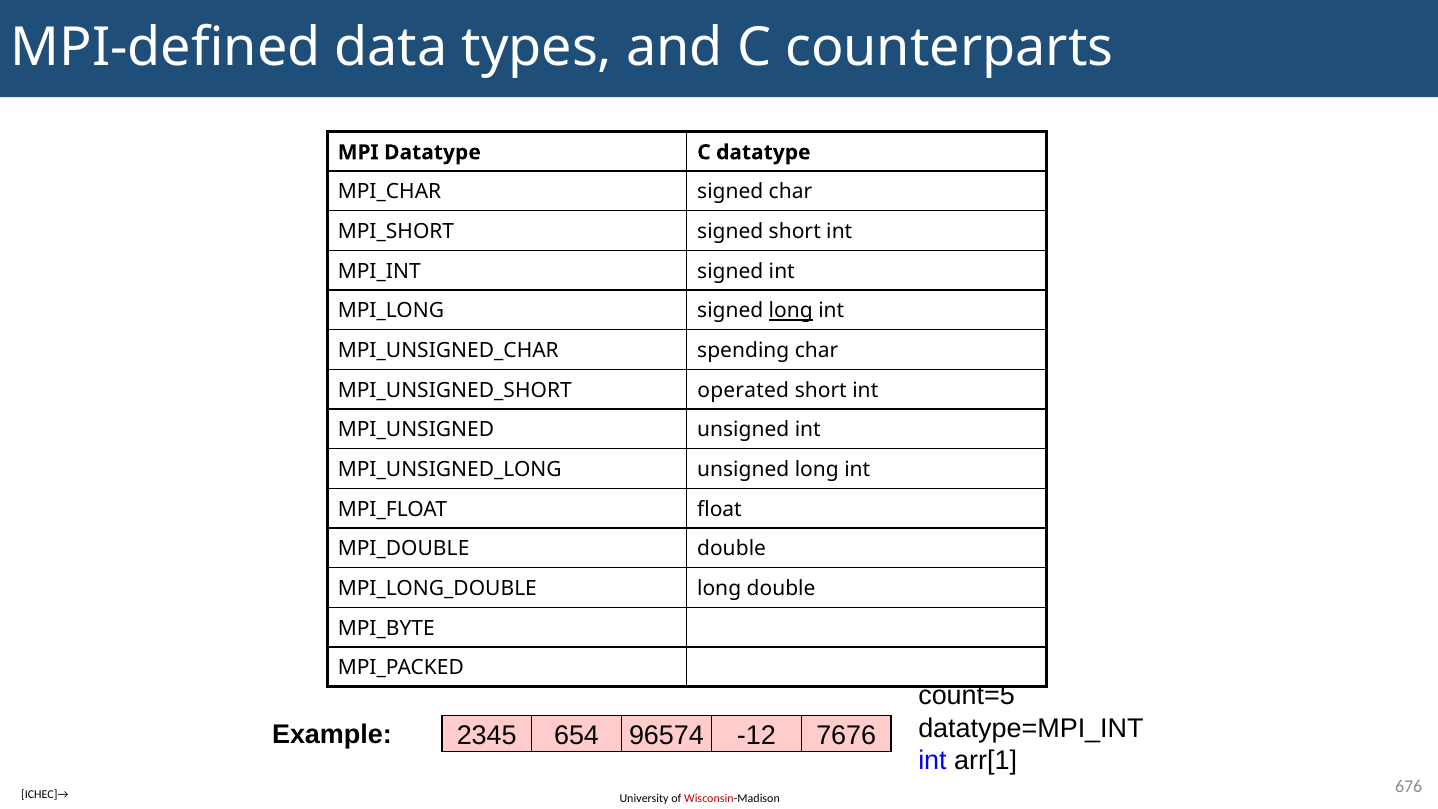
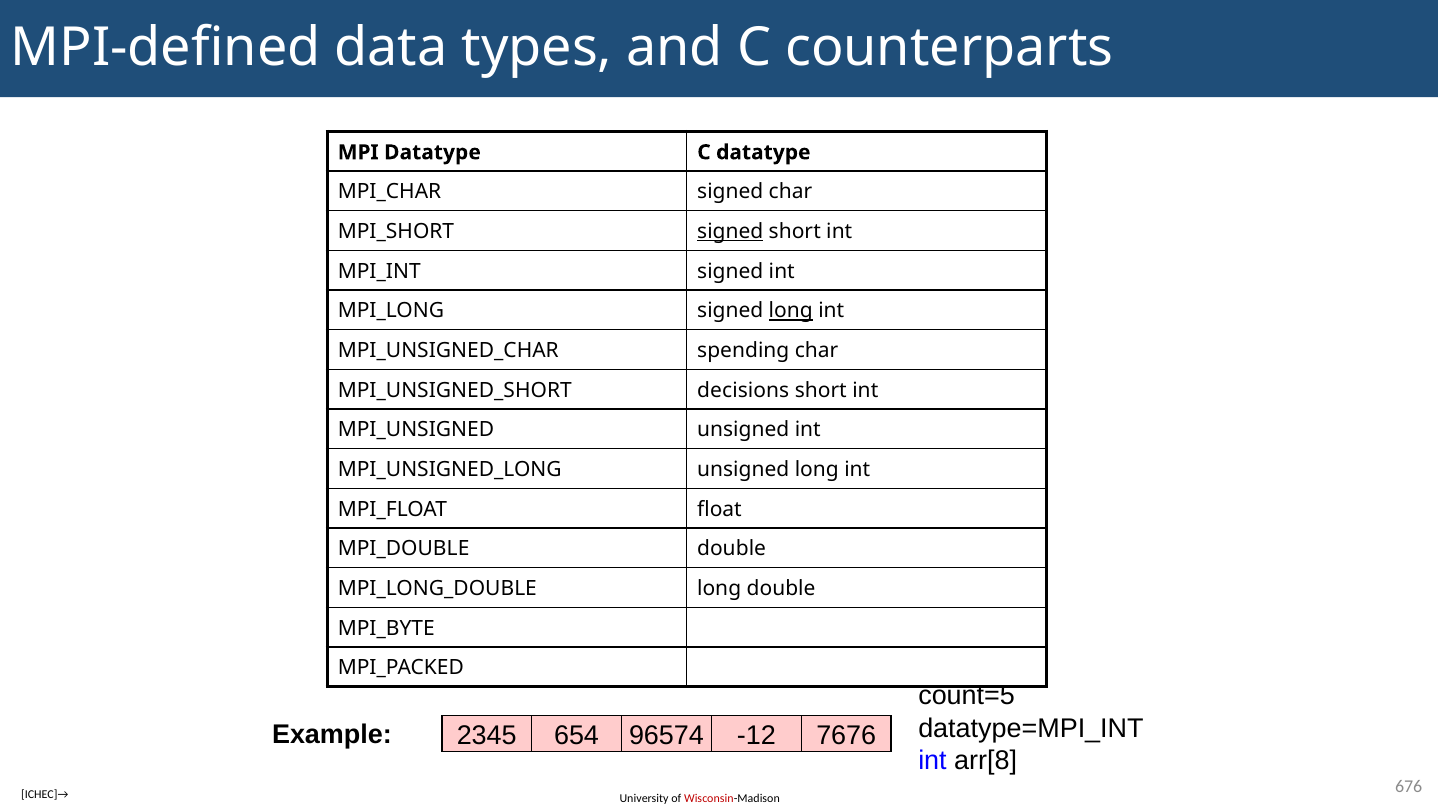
signed at (730, 232) underline: none -> present
operated: operated -> decisions
arr[1: arr[1 -> arr[8
